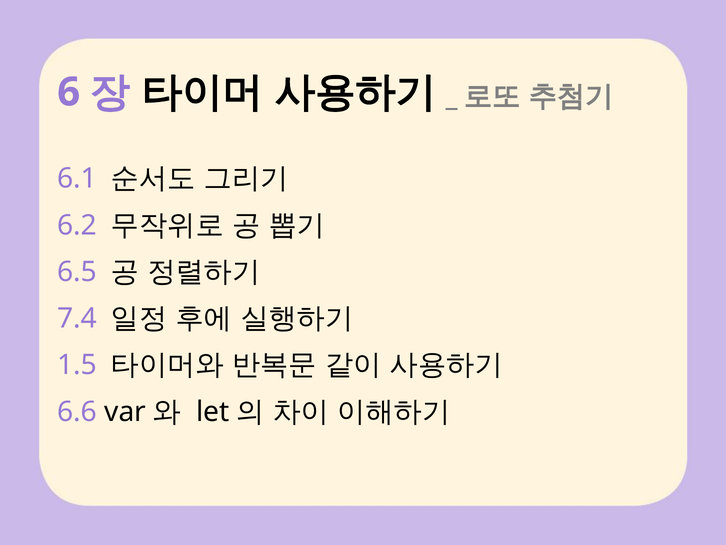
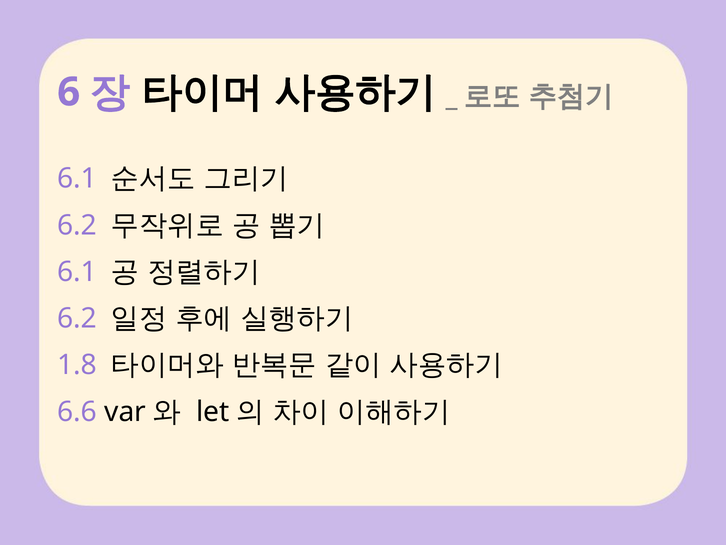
6.5 at (77, 272): 6.5 -> 6.1
7.4 at (77, 318): 7.4 -> 6.2
1.5: 1.5 -> 1.8
